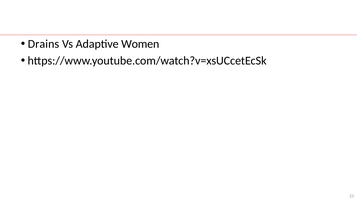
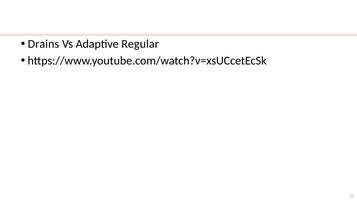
Women: Women -> Regular
